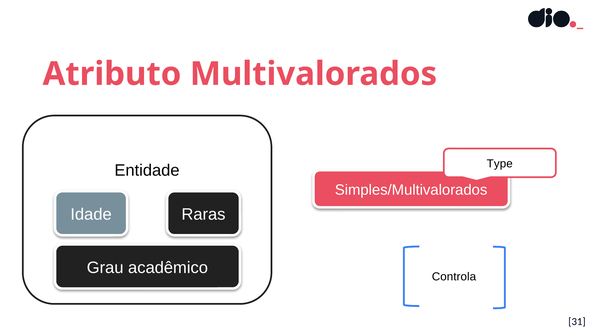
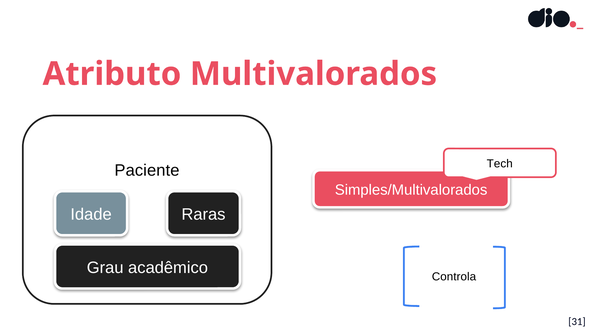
Type: Type -> Tech
Entidade: Entidade -> Paciente
